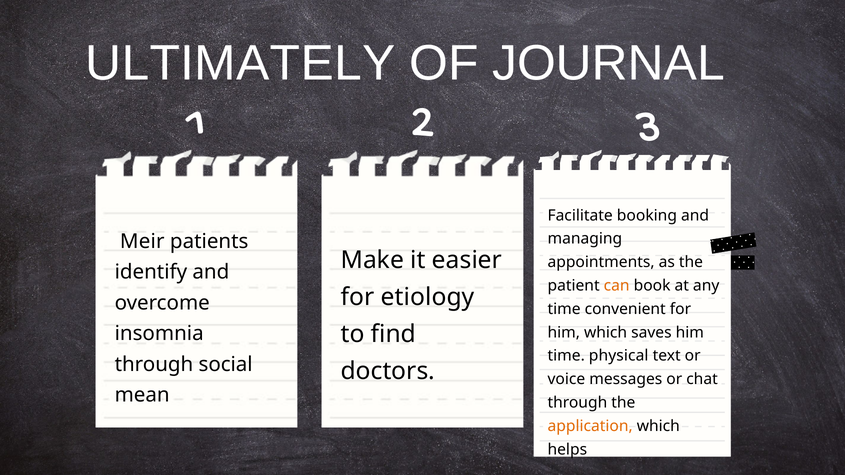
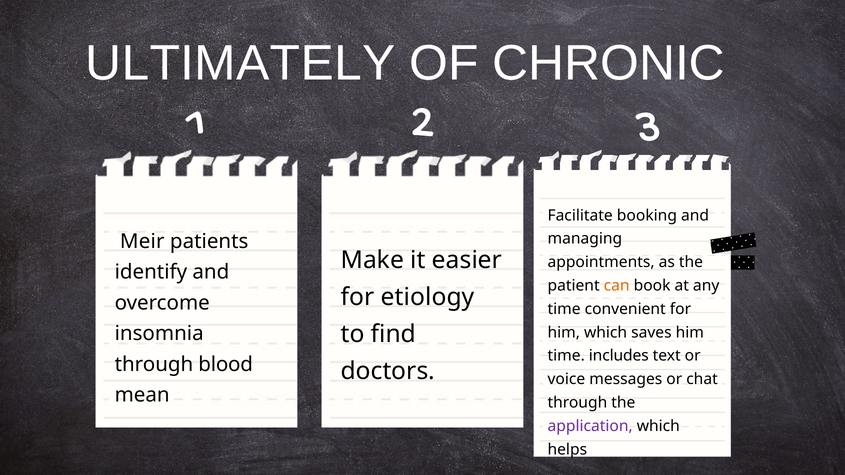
JOURNAL: JOURNAL -> CHRONIC
physical: physical -> includes
social: social -> blood
application colour: orange -> purple
